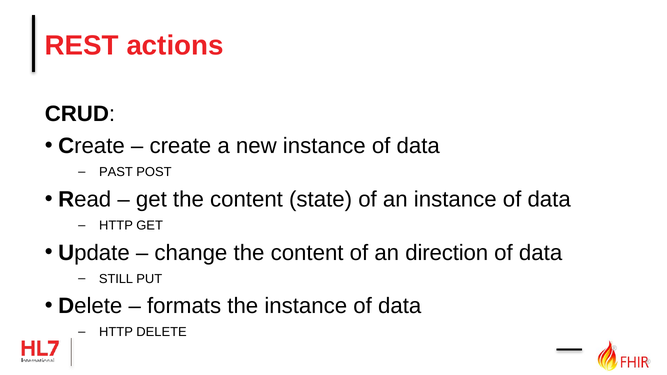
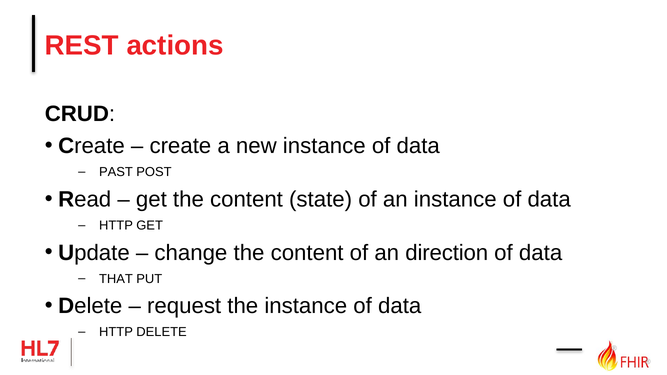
STILL: STILL -> THAT
formats: formats -> request
